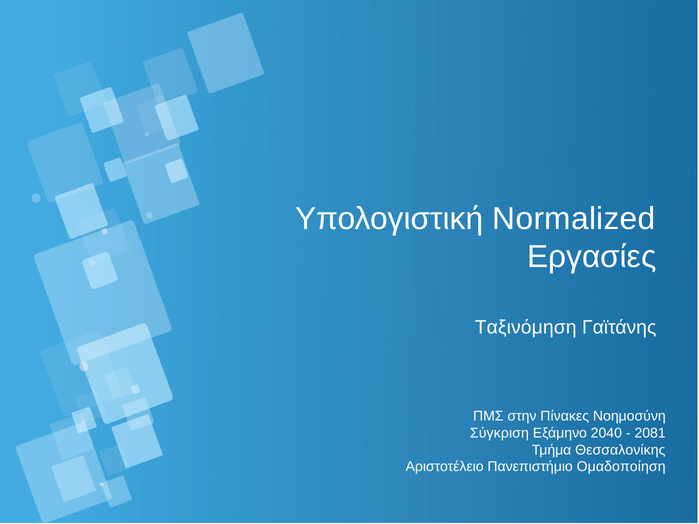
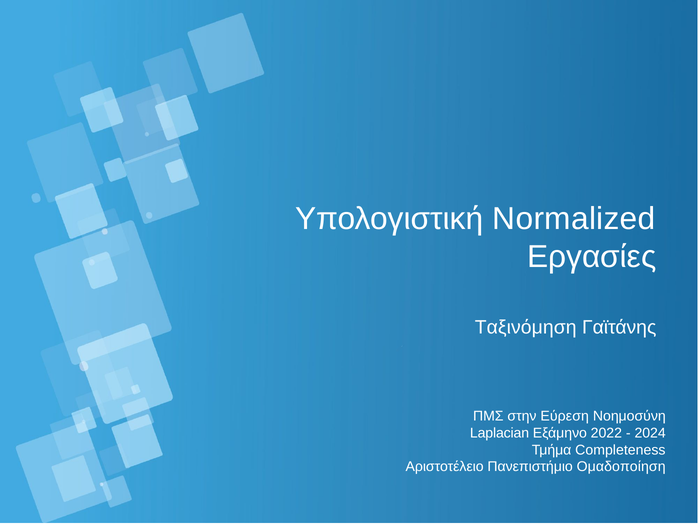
Πίνακες: Πίνακες -> Εύρεση
Σύγκριση: Σύγκριση -> Laplacian
2040: 2040 -> 2022
2081: 2081 -> 2024
Θεσσαλονίκης: Θεσσαλονίκης -> Completeness
